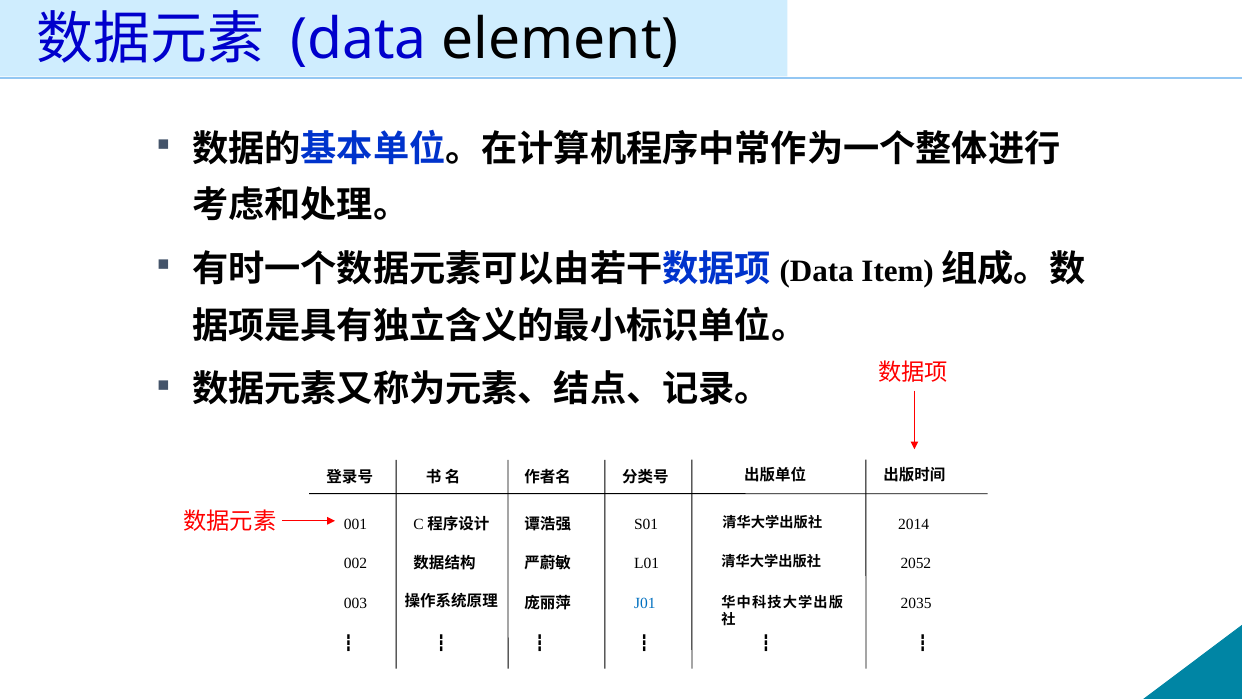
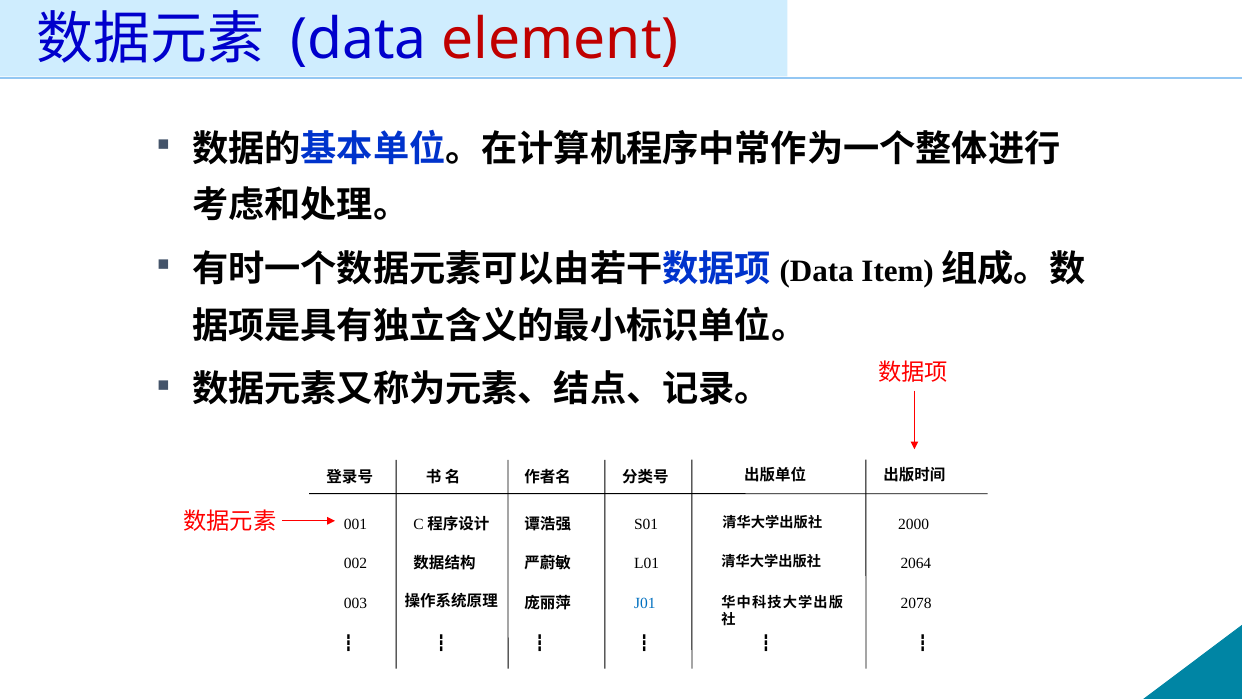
element colour: black -> red
2014: 2014 -> 2000
2052: 2052 -> 2064
2035: 2035 -> 2078
